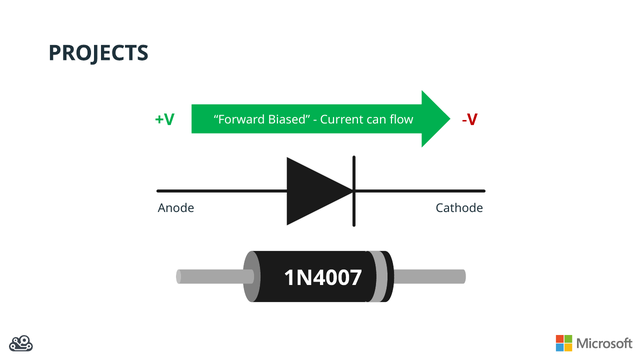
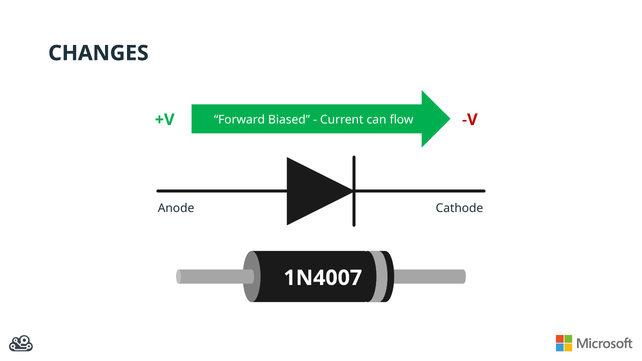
PROJECTS: PROJECTS -> CHANGES
